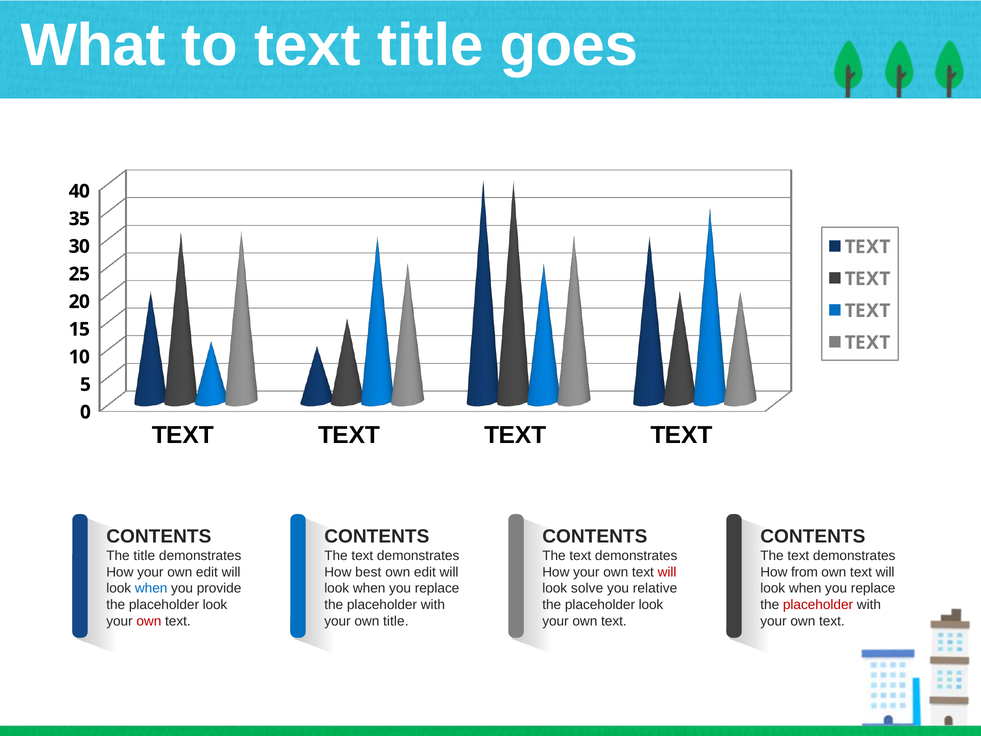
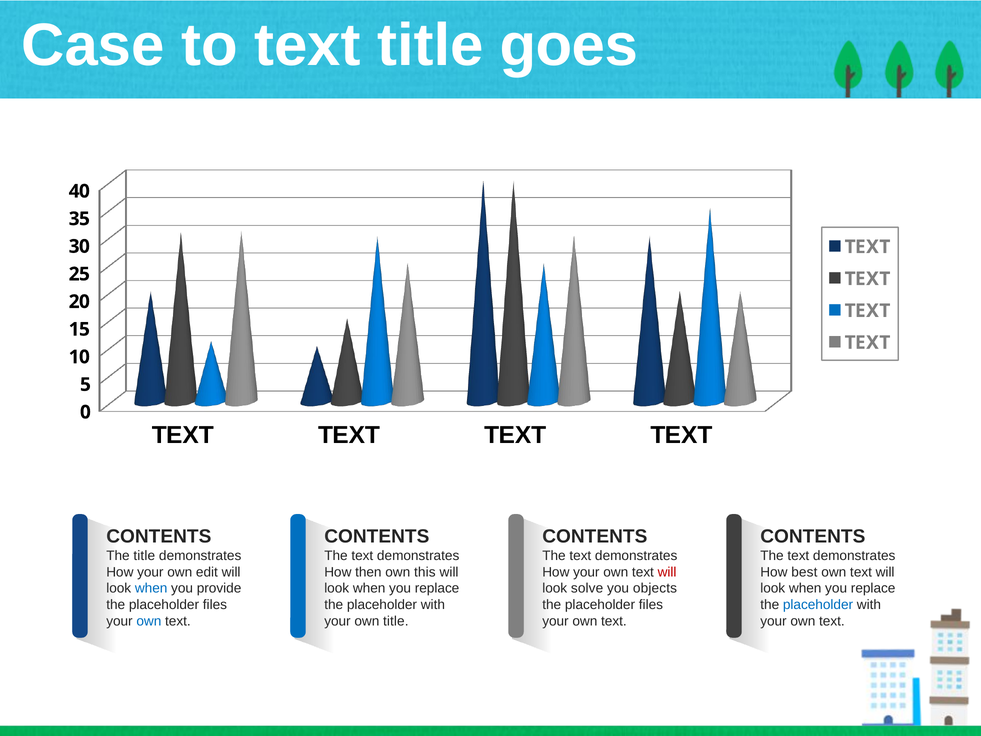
What: What -> Case
best: best -> then
edit at (425, 572): edit -> this
from: from -> best
relative: relative -> objects
look at (215, 605): look -> files
look at (651, 605): look -> files
placeholder at (818, 605) colour: red -> blue
own at (149, 621) colour: red -> blue
